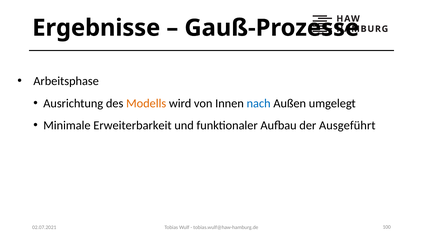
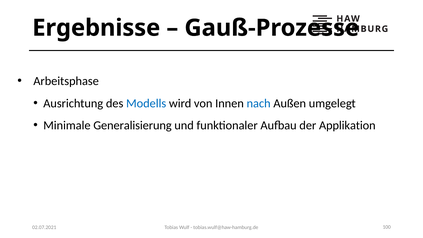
Modells colour: orange -> blue
Erweiterbarkeit: Erweiterbarkeit -> Generalisierung
Ausgeführt: Ausgeführt -> Applikation
